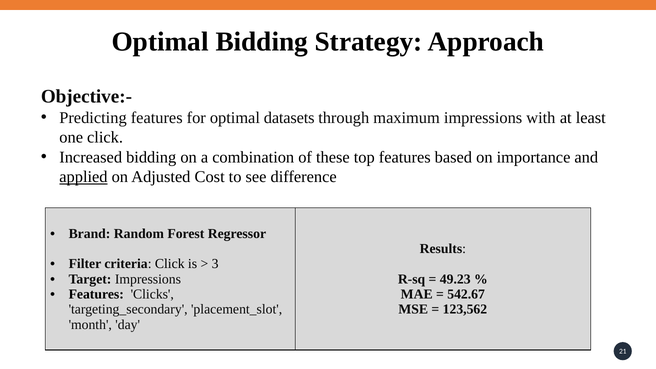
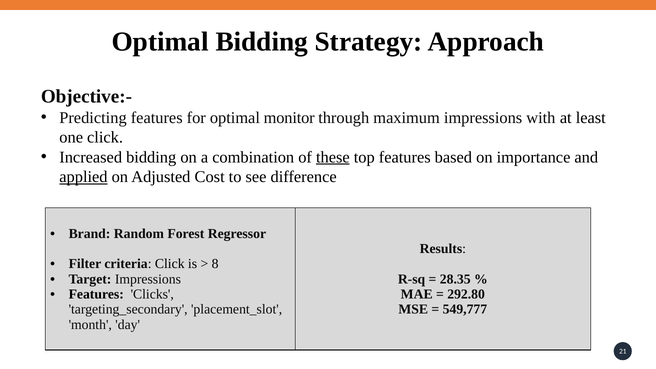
datasets: datasets -> monitor
these underline: none -> present
3: 3 -> 8
49.23: 49.23 -> 28.35
542.67: 542.67 -> 292.80
123,562: 123,562 -> 549,777
